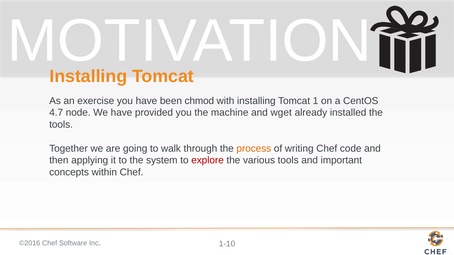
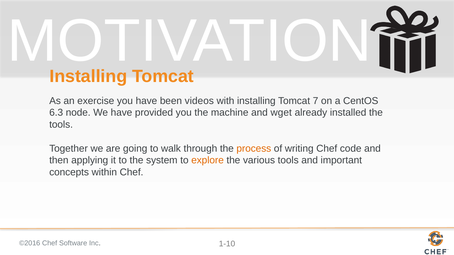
chmod: chmod -> videos
1: 1 -> 7
4.7: 4.7 -> 6.3
explore colour: red -> orange
